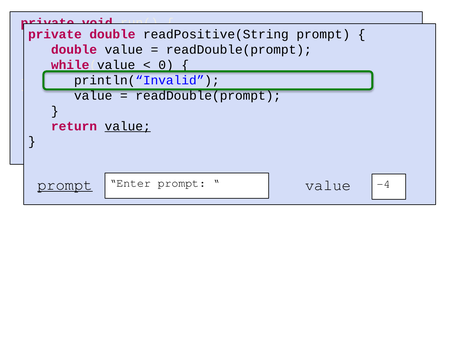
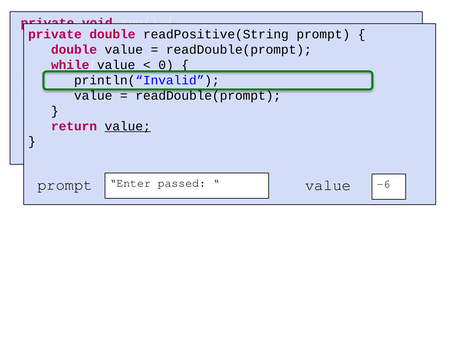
prompt at (65, 185) underline: present -> none
Enter prompt: prompt -> passed
-4: -4 -> -6
